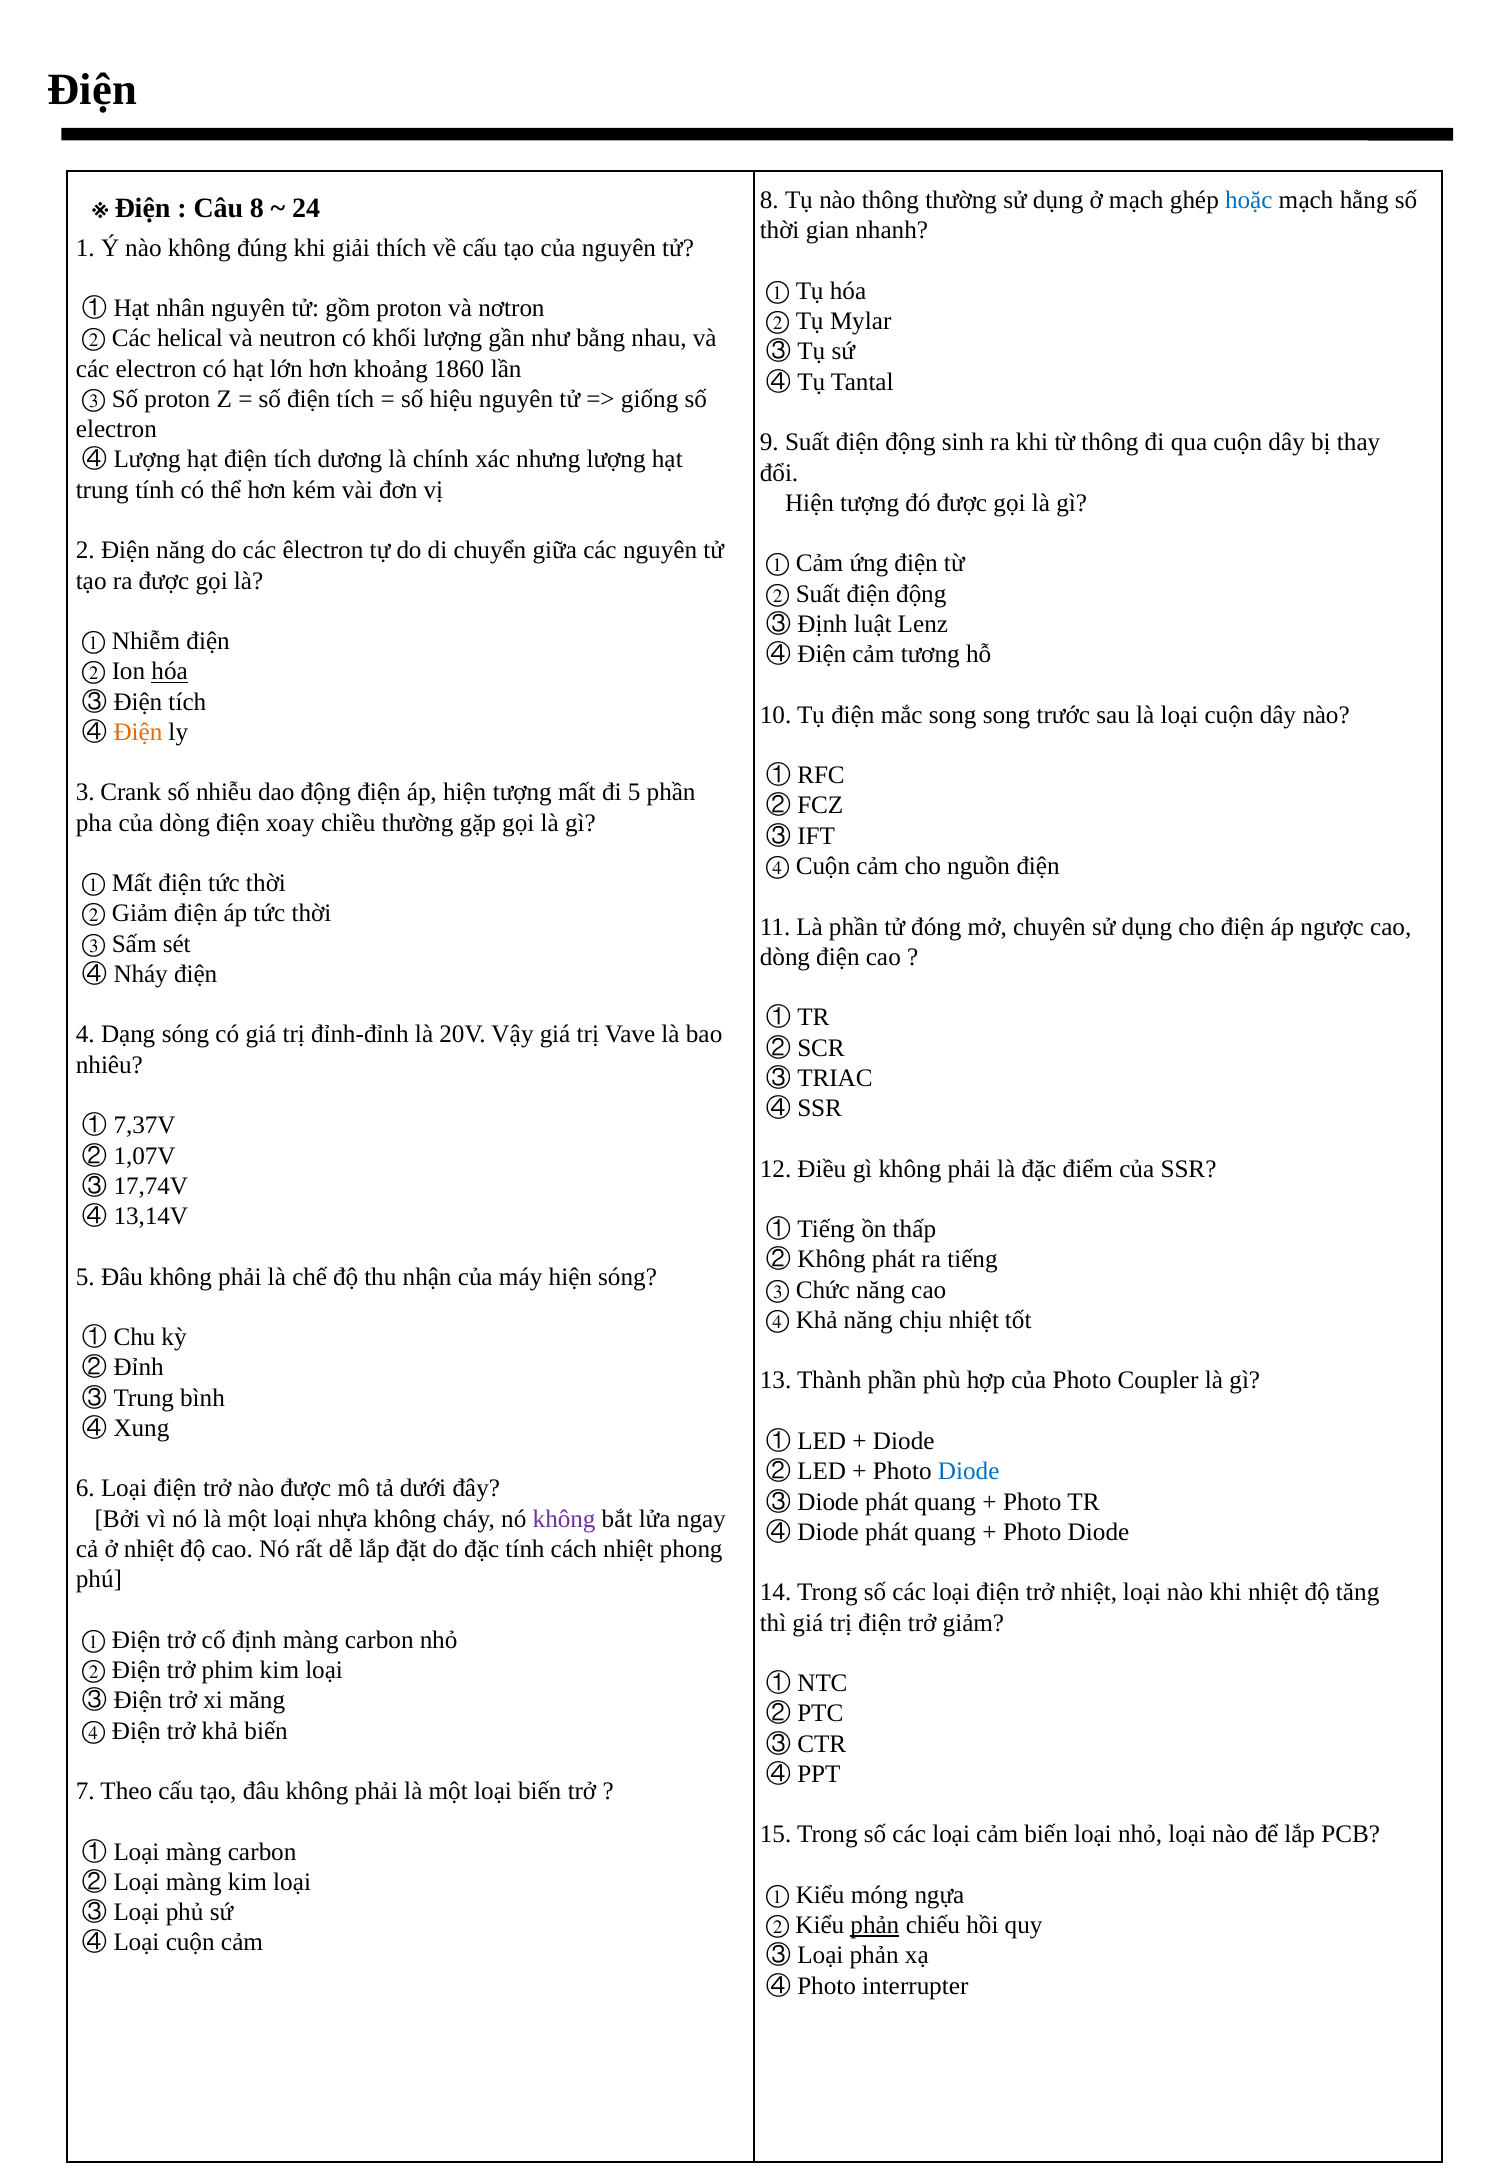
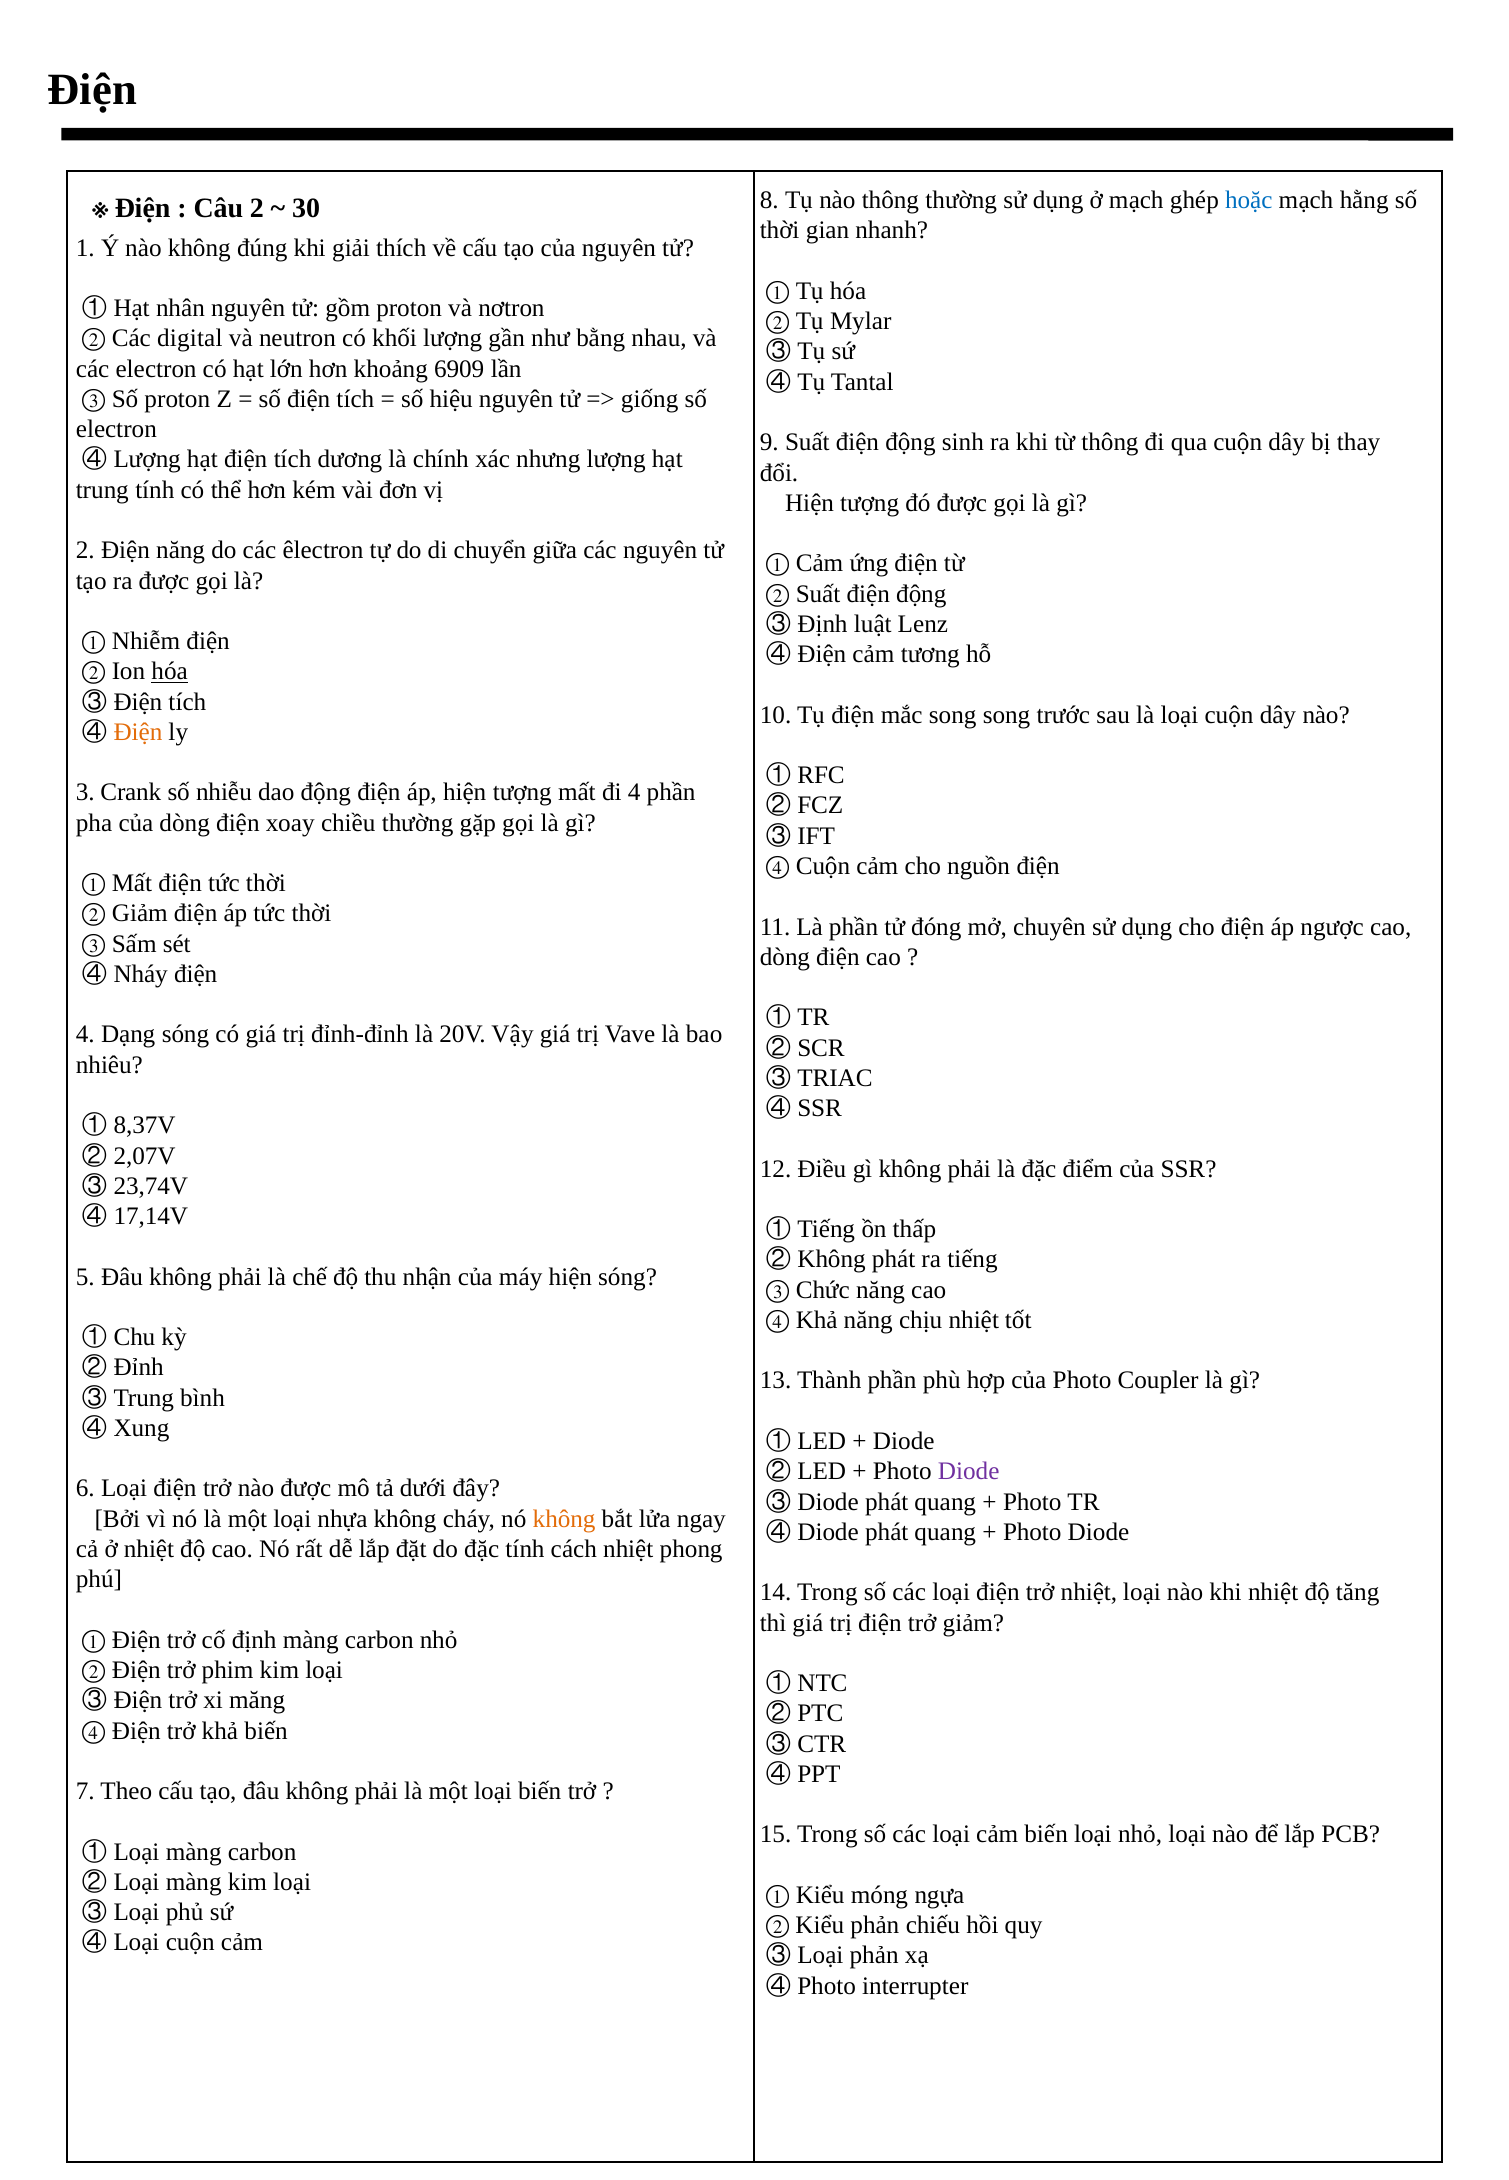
Câu 8: 8 -> 2
24: 24 -> 30
helical: helical -> digital
1860: 1860 -> 6909
đi 5: 5 -> 4
7,37V: 7,37V -> 8,37V
1,07V: 1,07V -> 2,07V
17,74V: 17,74V -> 23,74V
13,14V: 13,14V -> 17,14V
Diode at (969, 1471) colour: blue -> purple
không at (564, 1519) colour: purple -> orange
phản at (875, 1925) underline: present -> none
